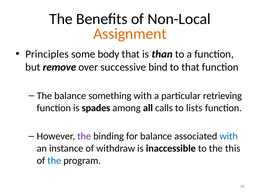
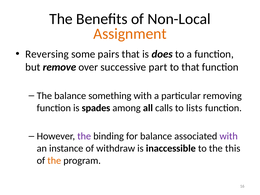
Principles: Principles -> Reversing
body: body -> pairs
than: than -> does
bind: bind -> part
retrieving: retrieving -> removing
with at (229, 136) colour: blue -> purple
the at (54, 161) colour: blue -> orange
